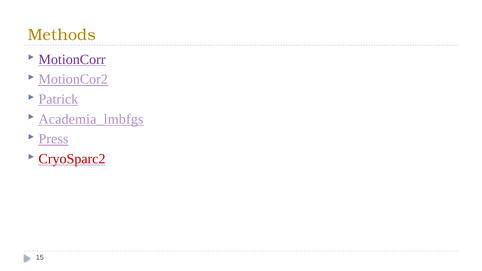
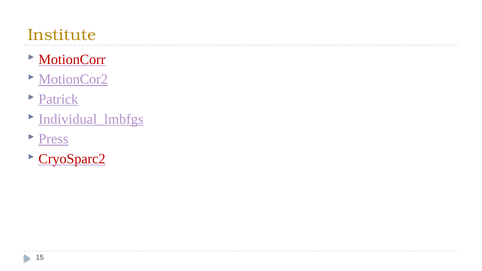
Methods: Methods -> Institute
MotionCorr colour: purple -> red
Academia_lmbfgs: Academia_lmbfgs -> Individual_lmbfgs
